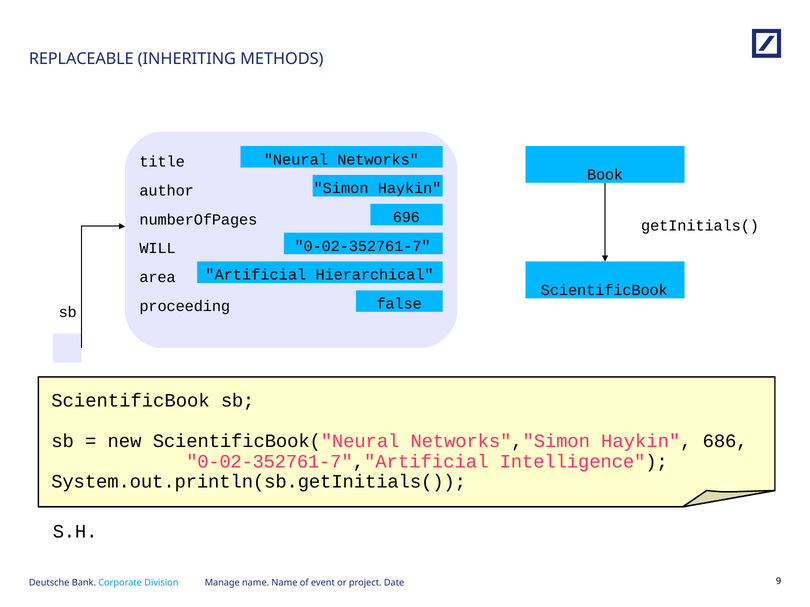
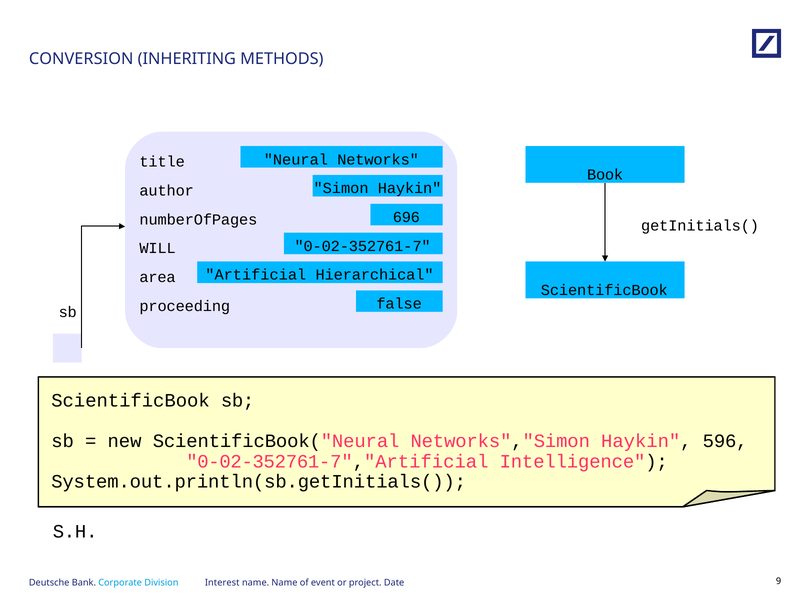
REPLACEABLE: REPLACEABLE -> CONVERSION
686: 686 -> 596
Manage: Manage -> Interest
